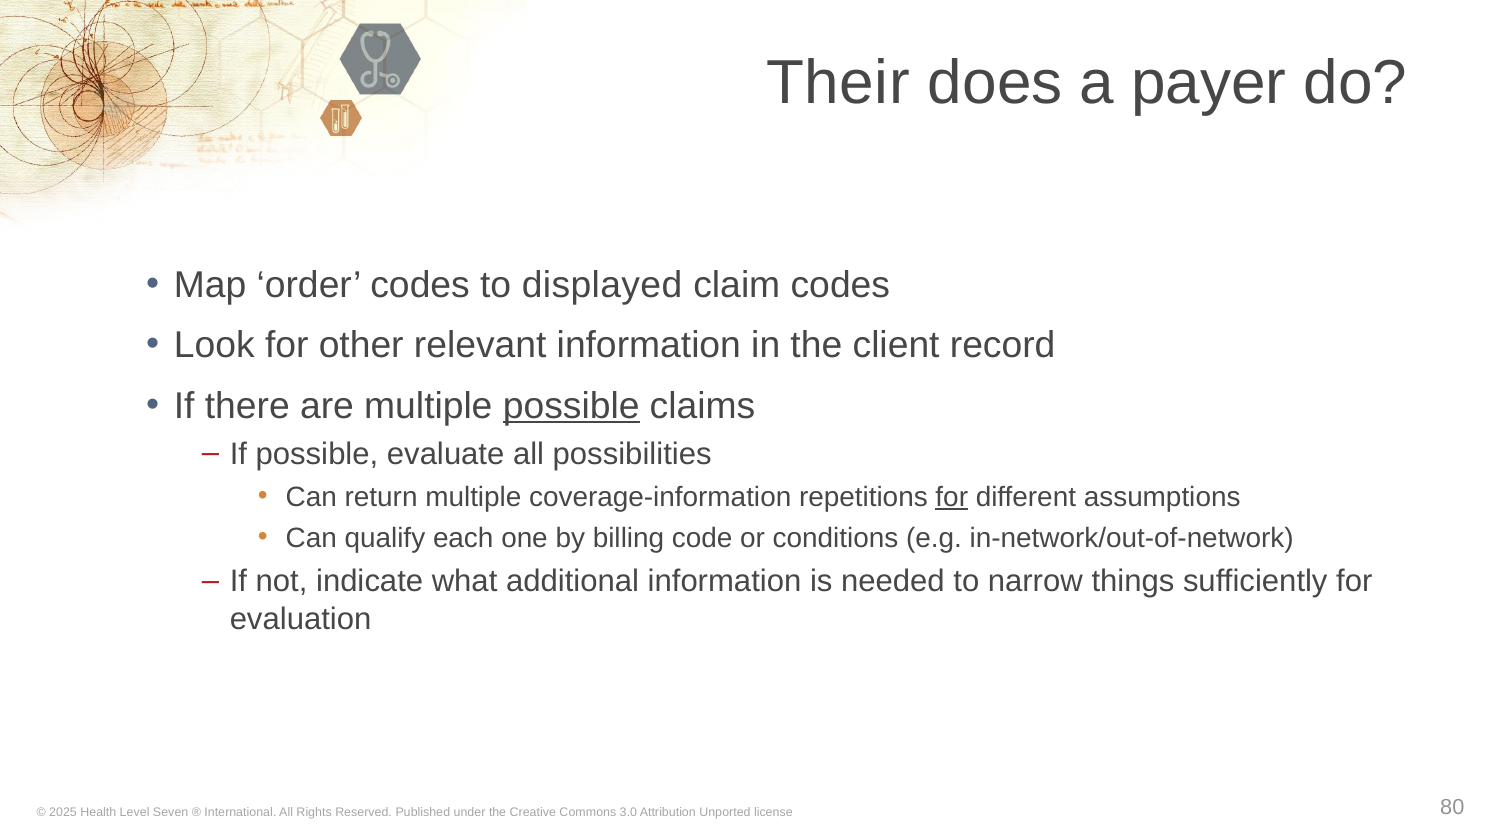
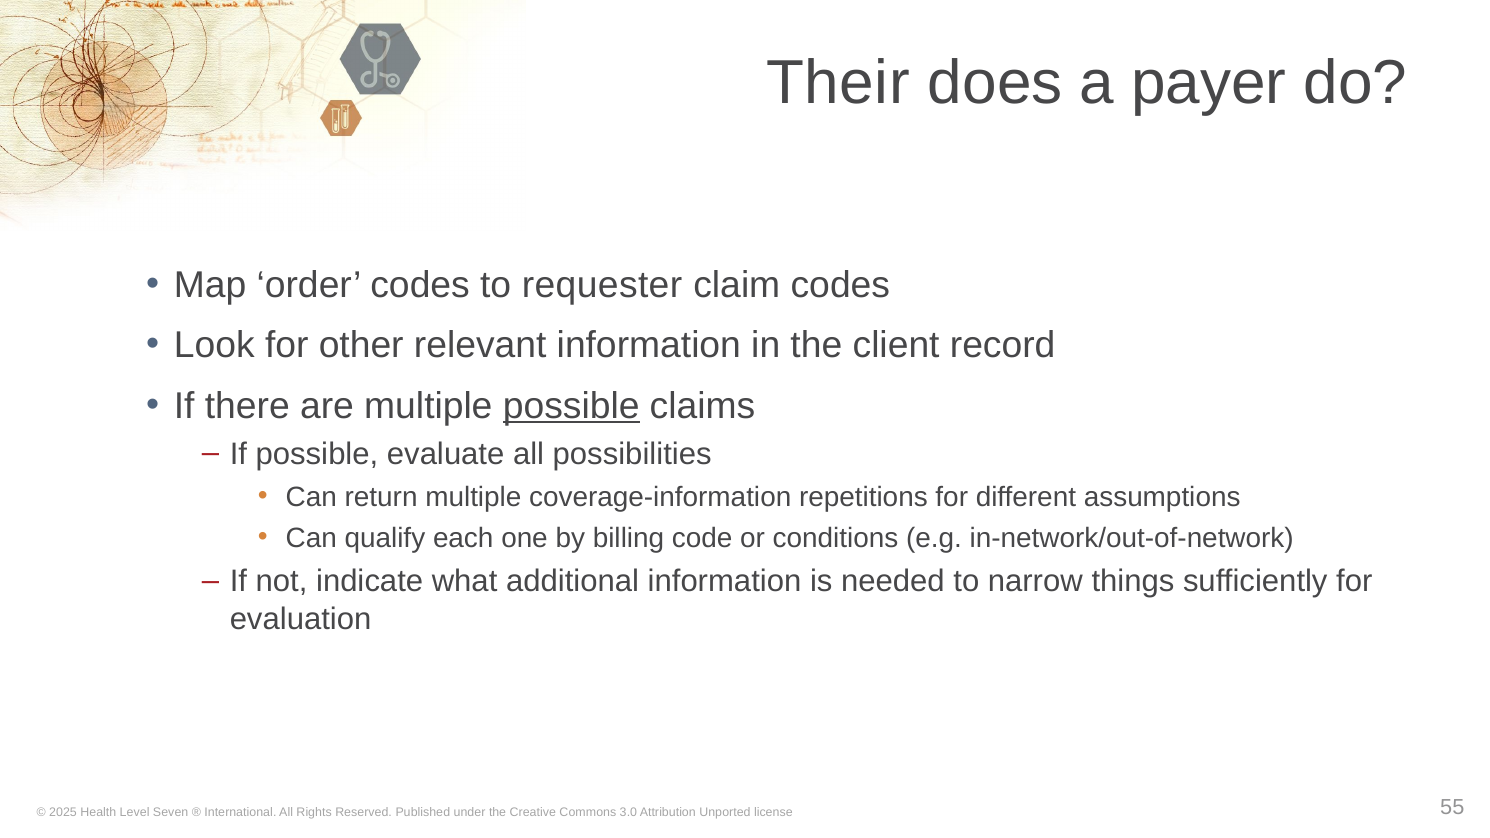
displayed: displayed -> requester
for at (952, 497) underline: present -> none
80: 80 -> 55
